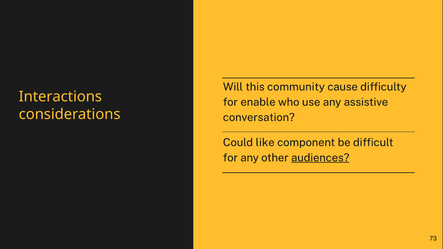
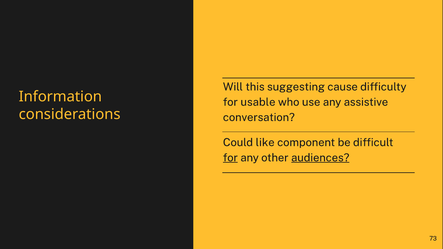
community: community -> suggesting
Interactions: Interactions -> Information
enable: enable -> usable
for at (230, 158) underline: none -> present
